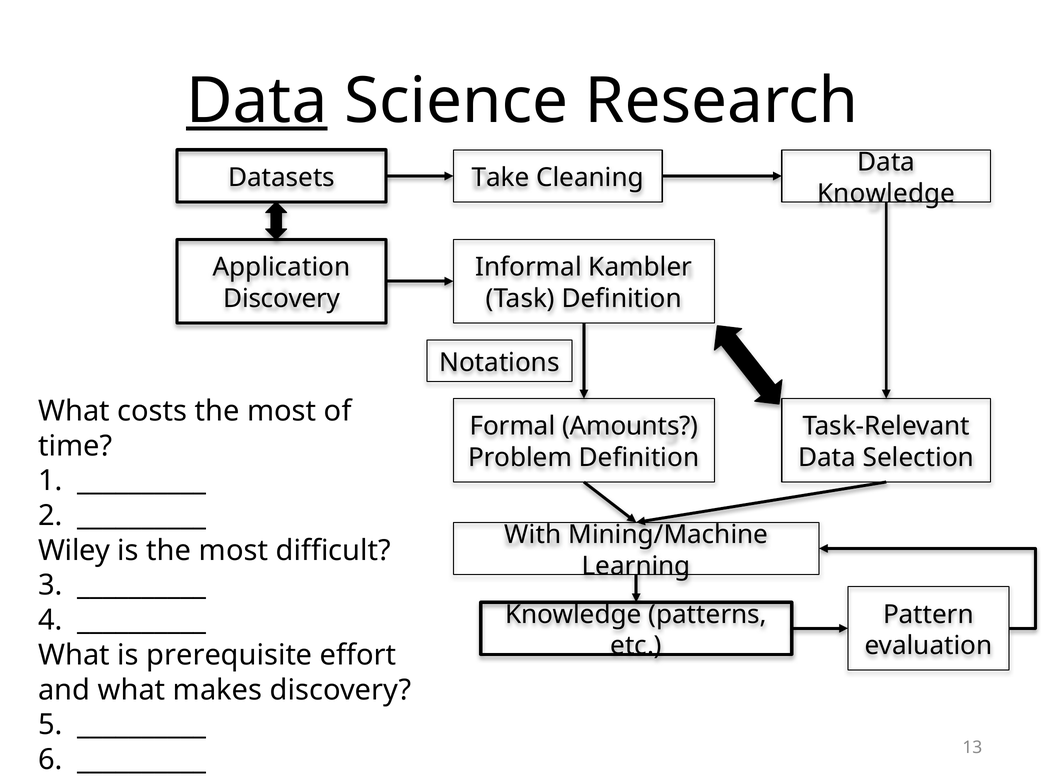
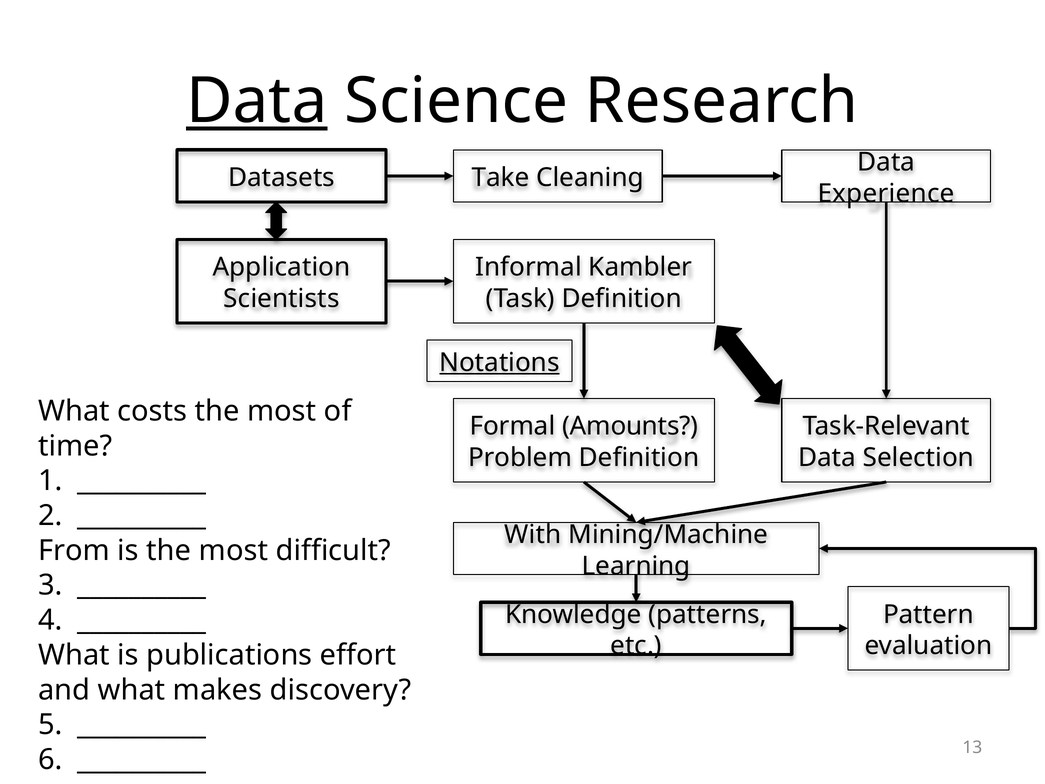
Knowledge at (886, 193): Knowledge -> Experience
Discovery at (282, 299): Discovery -> Scientists
Notations underline: none -> present
Wiley: Wiley -> From
prerequisite: prerequisite -> publications
